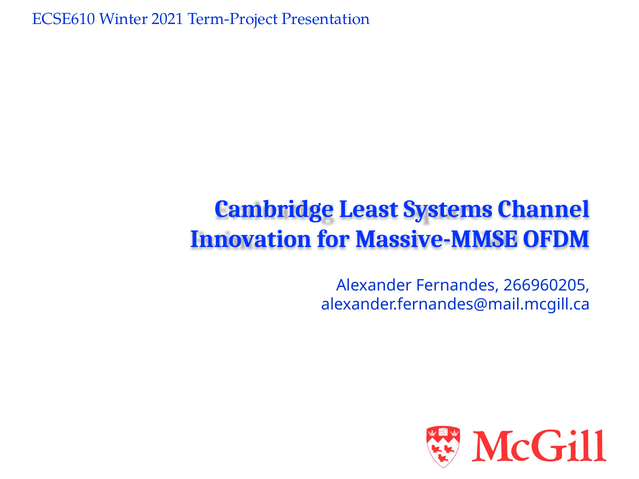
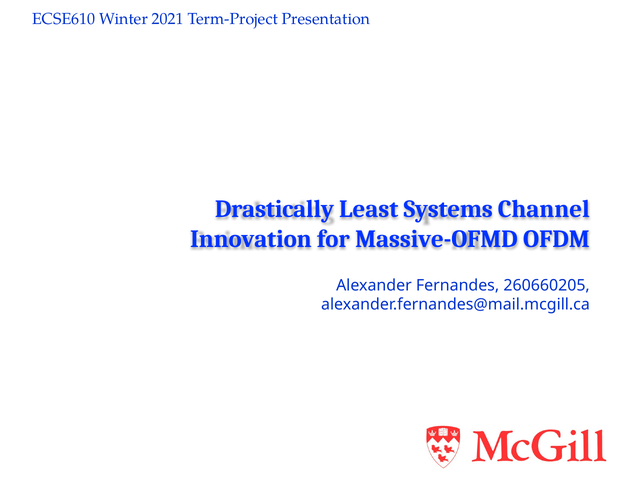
Cambridge: Cambridge -> Drastically
Massive-MMSE: Massive-MMSE -> Massive-OFMD
266960205: 266960205 -> 260660205
